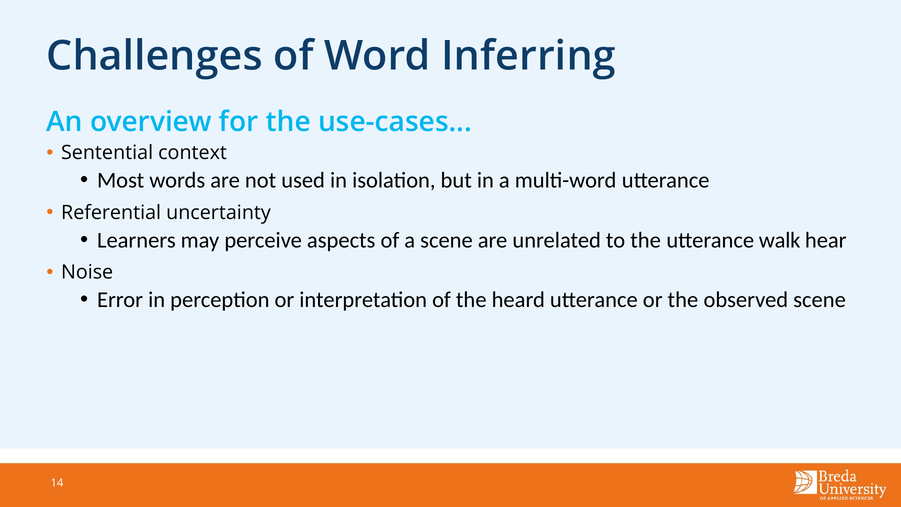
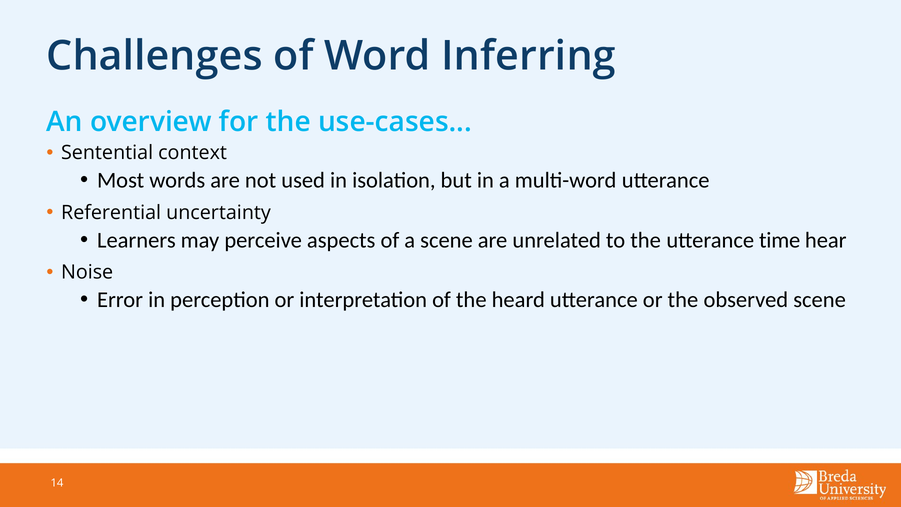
walk: walk -> time
